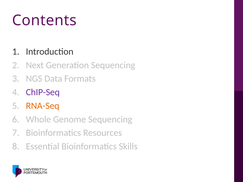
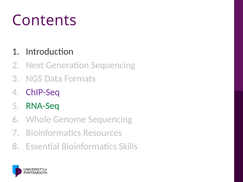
RNA-Seq colour: orange -> green
